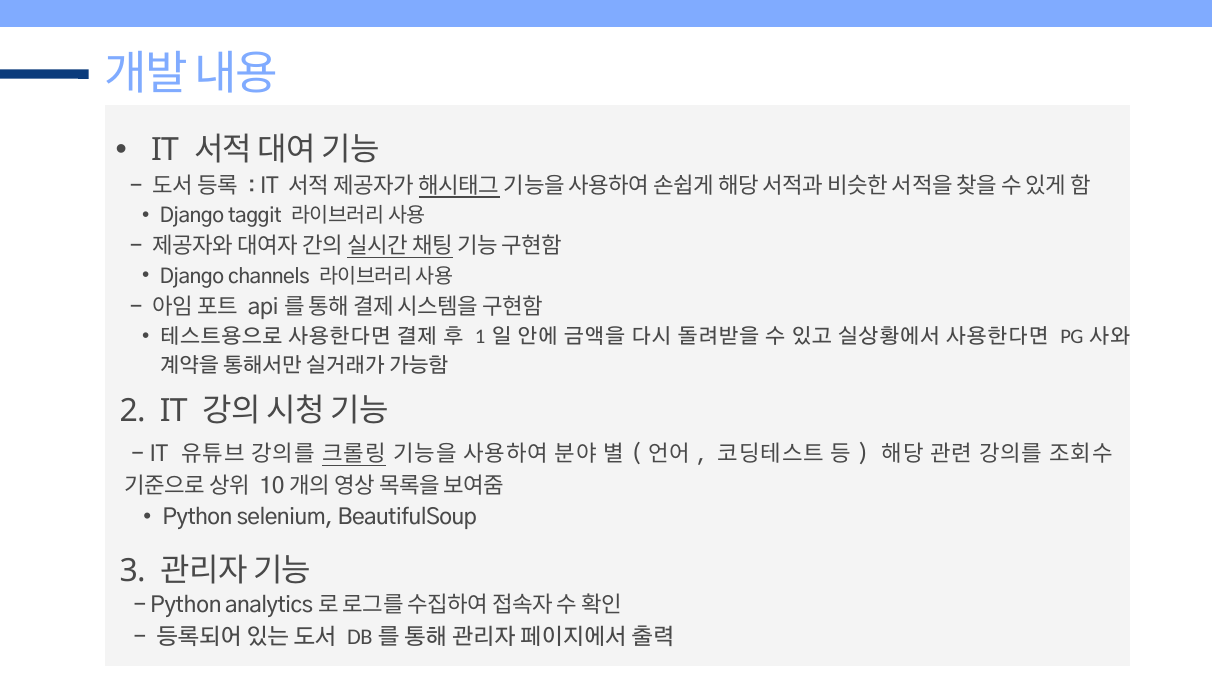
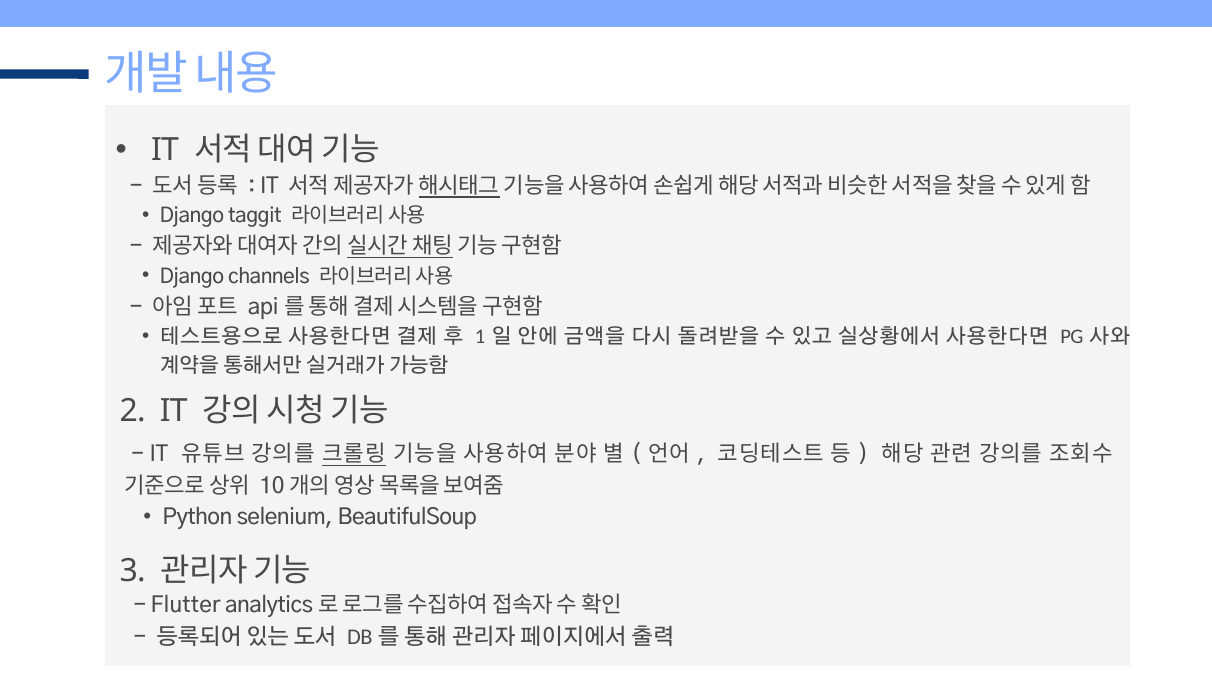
Python at (186, 606): Python -> Flutter
